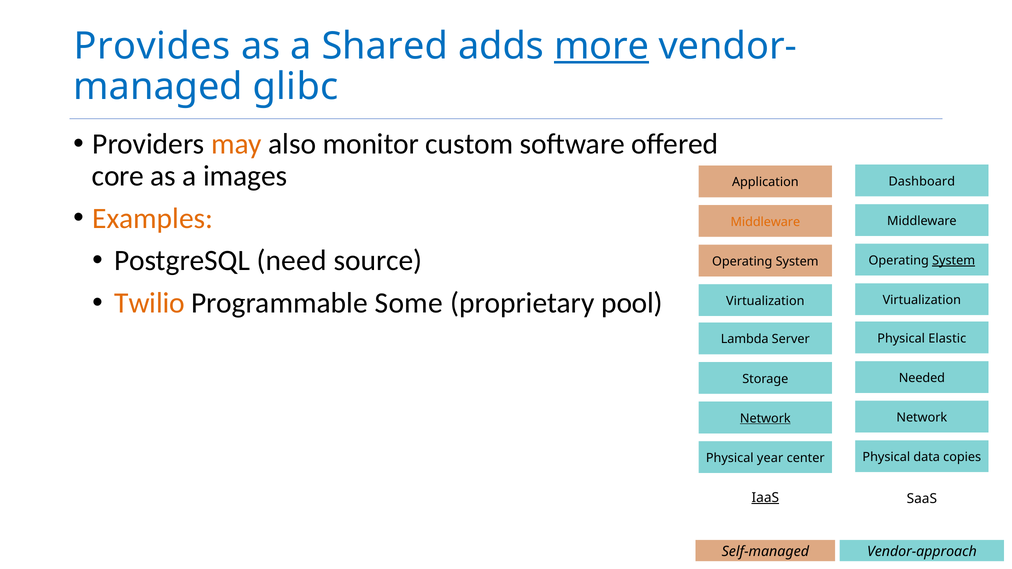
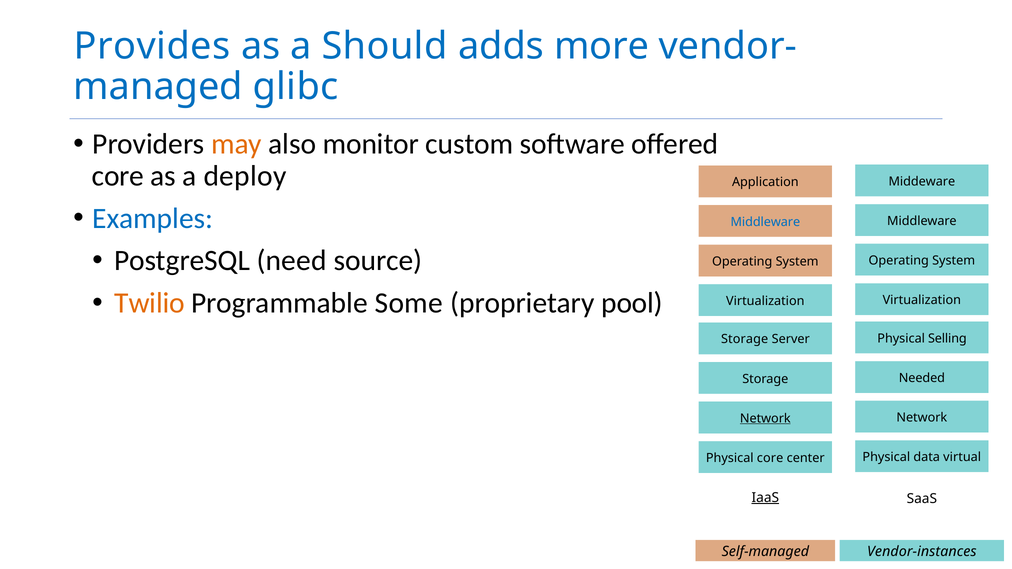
Shared: Shared -> Should
more underline: present -> none
images: images -> deploy
Dashboard: Dashboard -> Middeware
Examples colour: orange -> blue
Middleware at (765, 222) colour: orange -> blue
System at (954, 261) underline: present -> none
Elastic: Elastic -> Selling
Lambda at (745, 339): Lambda -> Storage
copies: copies -> virtual
Physical year: year -> core
Vendor-approach: Vendor-approach -> Vendor-instances
